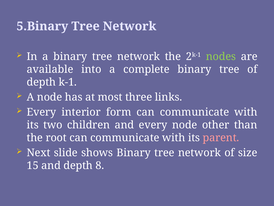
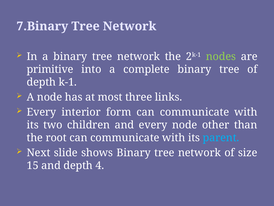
5.Binary: 5.Binary -> 7.Binary
available: available -> primitive
parent colour: pink -> light blue
8: 8 -> 4
